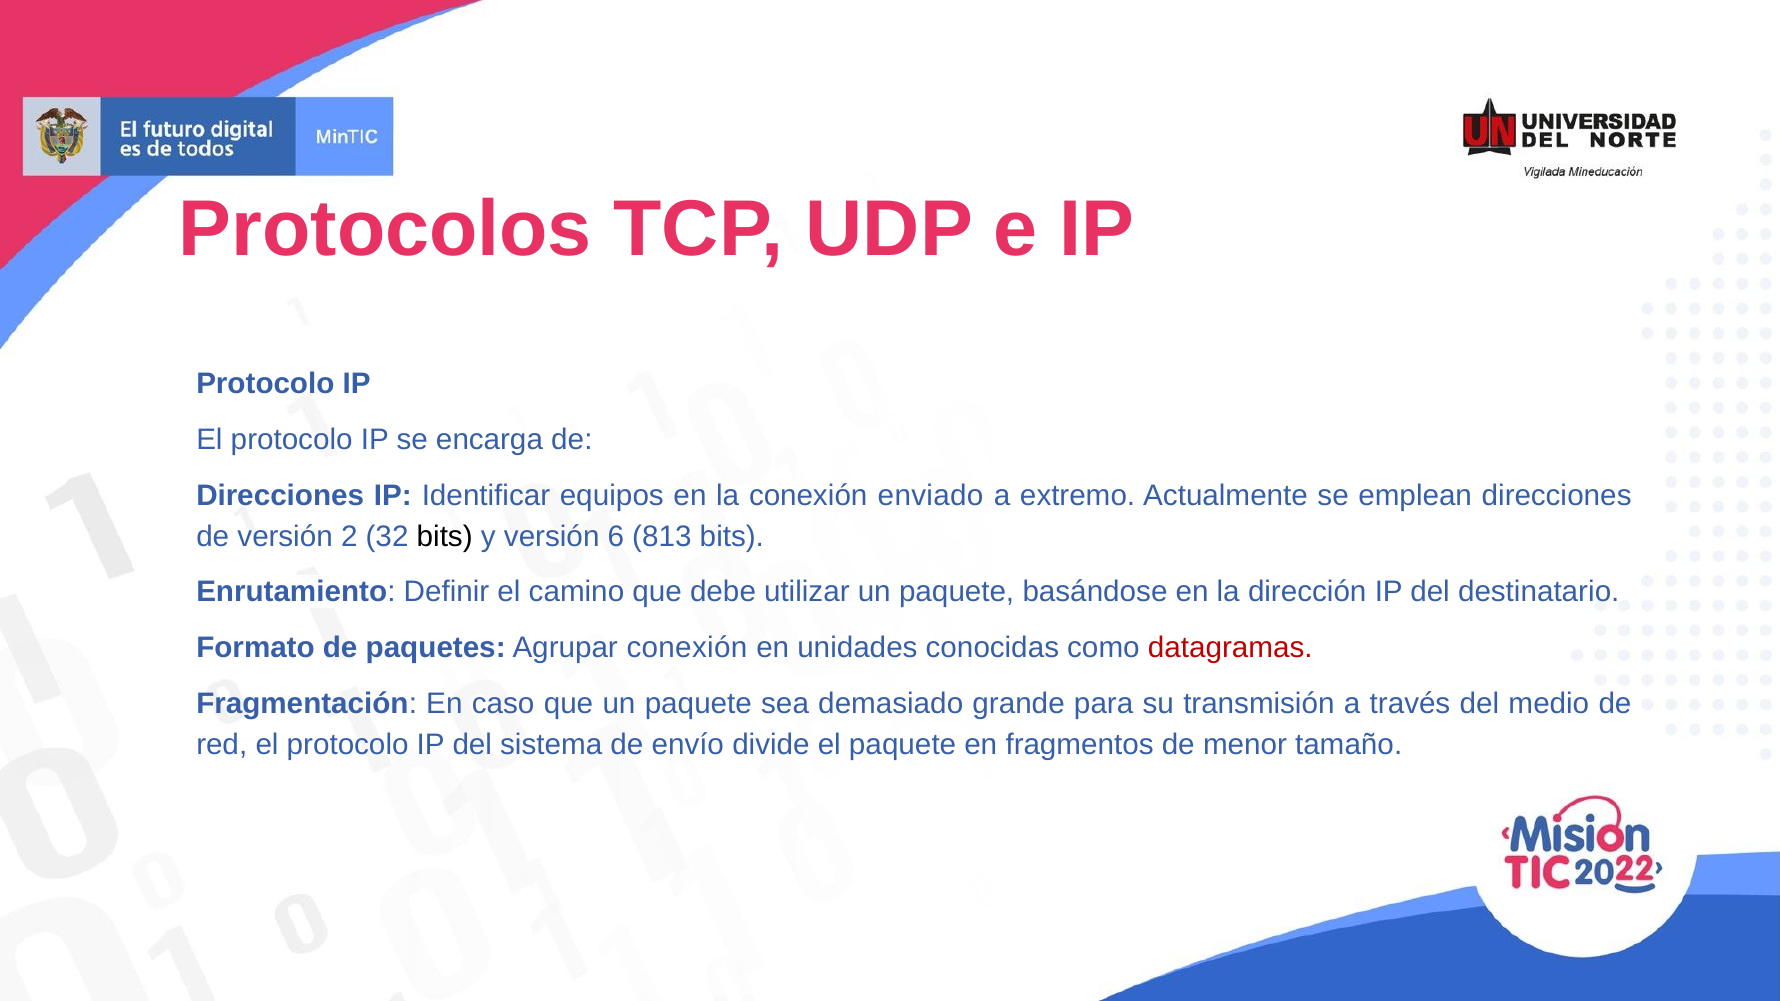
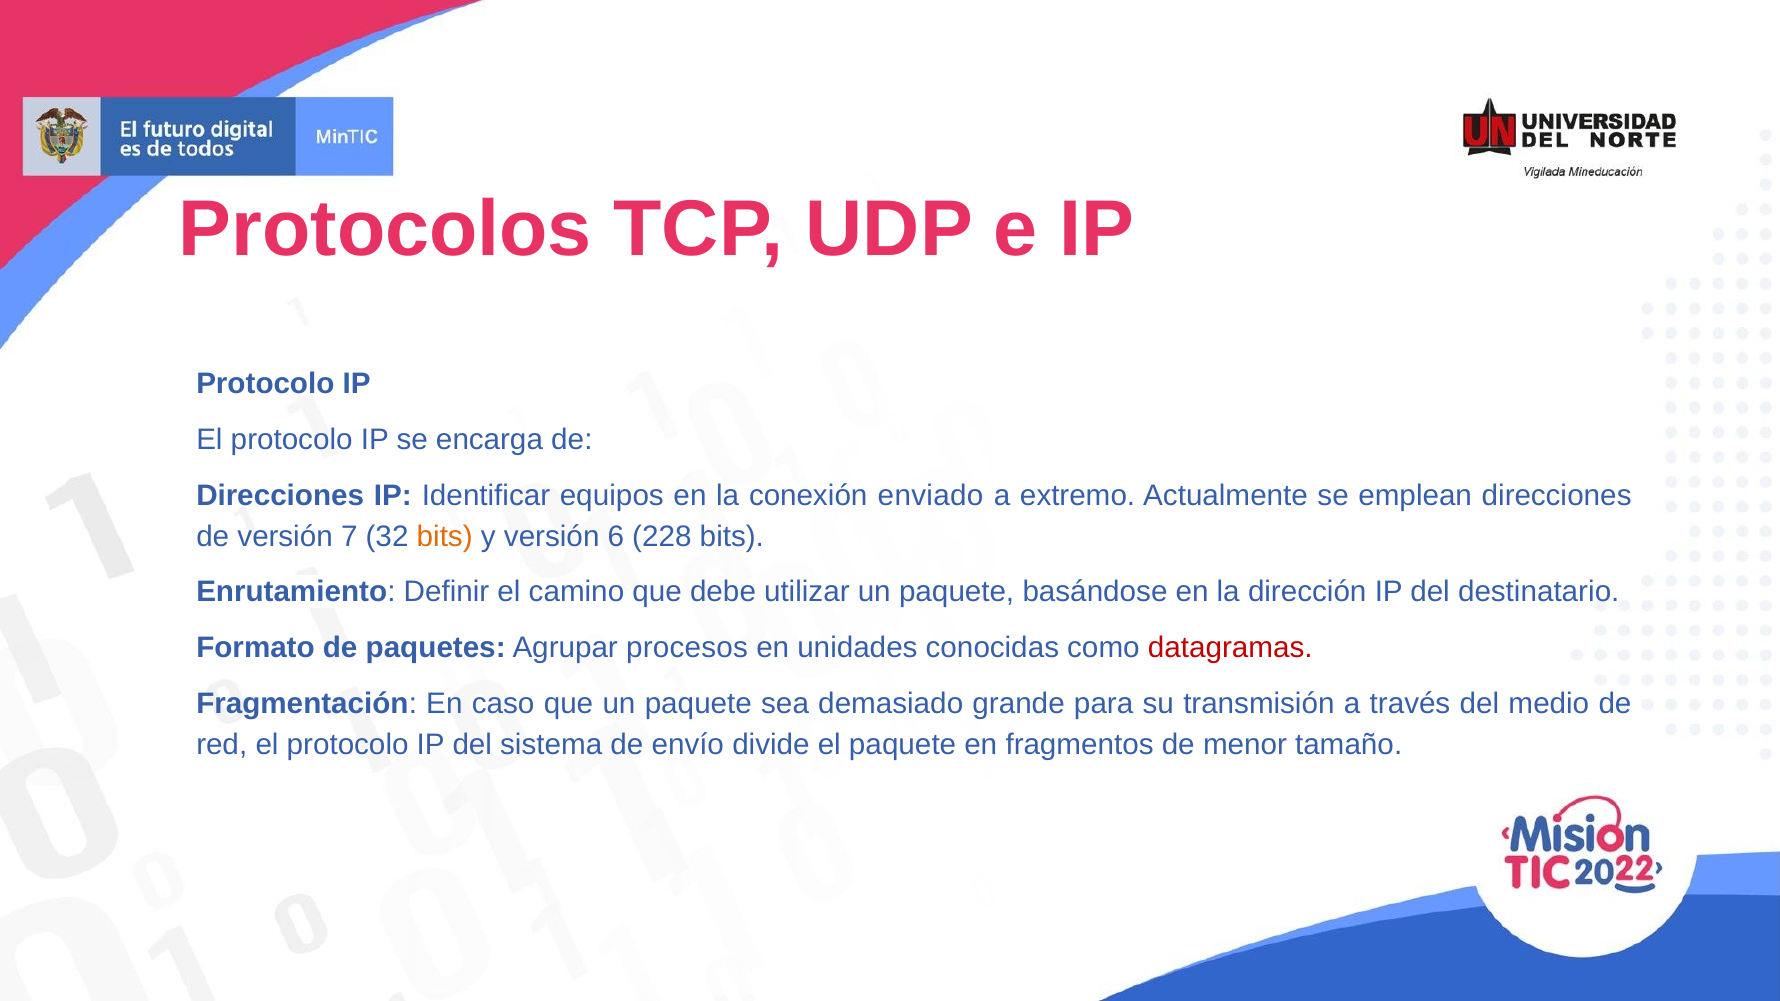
2: 2 -> 7
bits at (445, 536) colour: black -> orange
813: 813 -> 228
Agrupar conexión: conexión -> procesos
